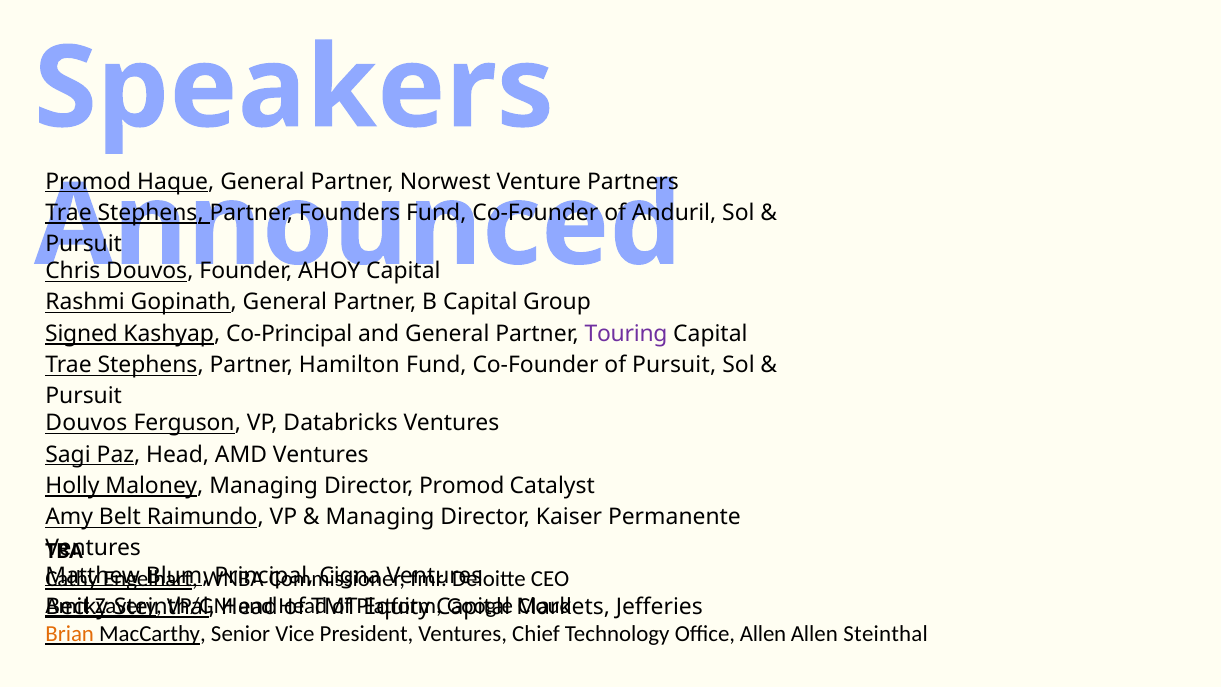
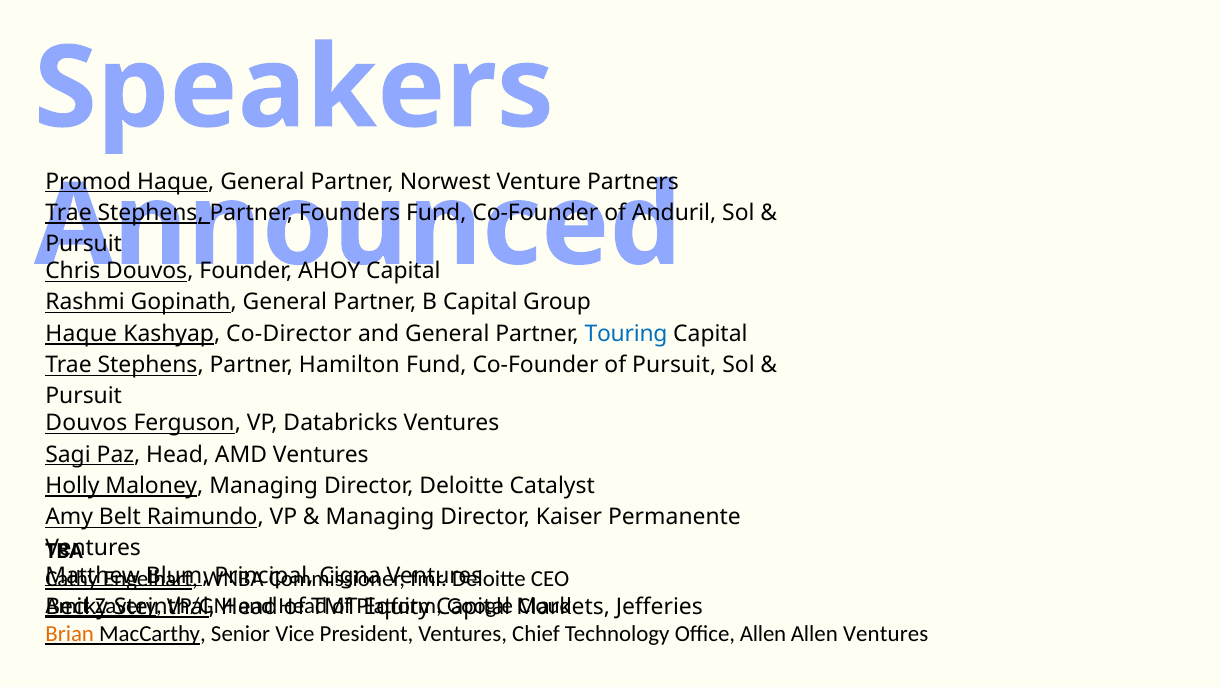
Signed at (81, 333): Signed -> Haque
Co-Principal: Co-Principal -> Co-Director
Touring colour: purple -> blue
Director Promod: Promod -> Deloitte
Allen Steinthal: Steinthal -> Ventures
